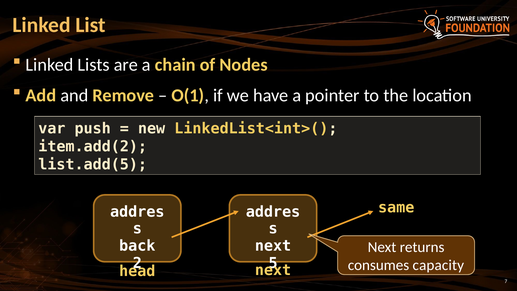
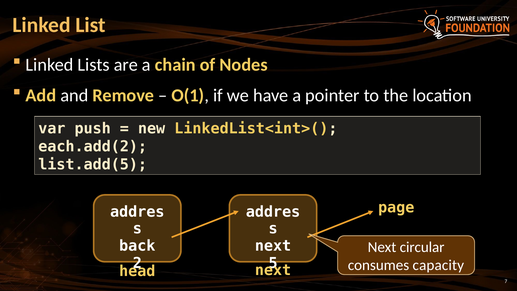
item.add(2: item.add(2 -> each.add(2
same: same -> page
returns: returns -> circular
